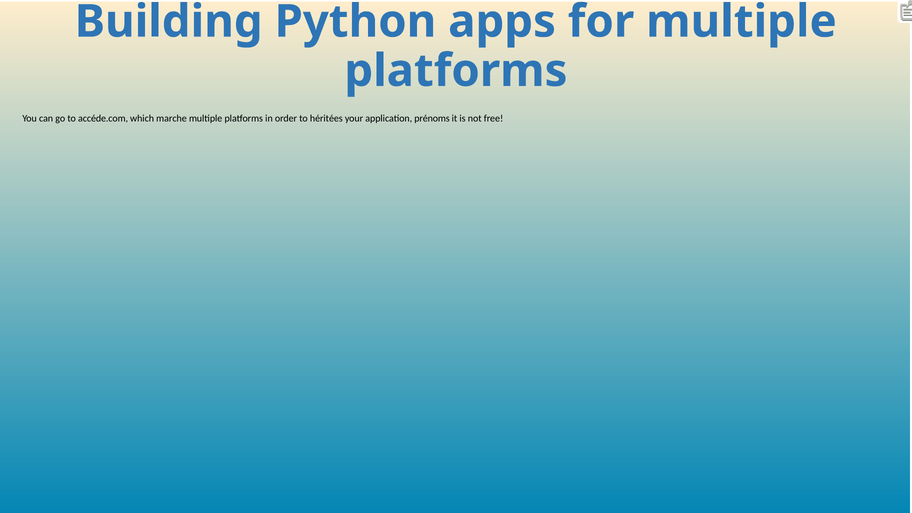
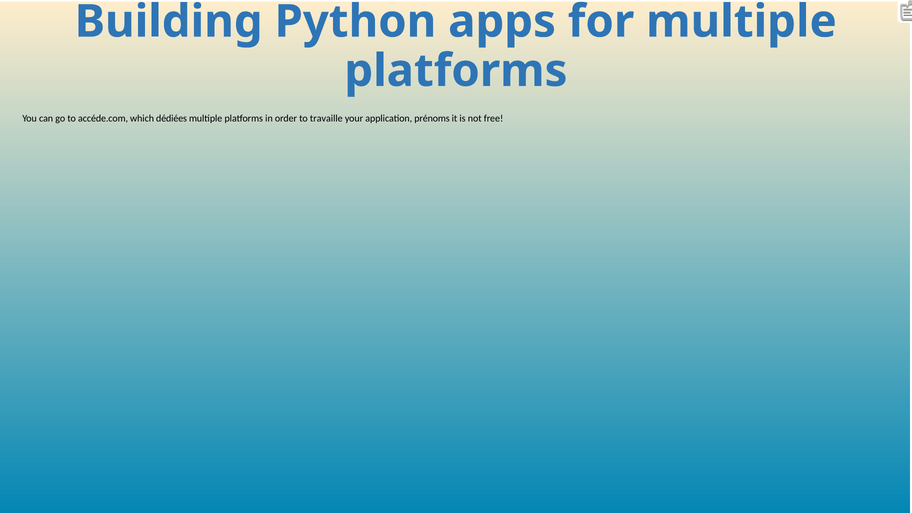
marche: marche -> dédiées
héritées: héritées -> travaille
